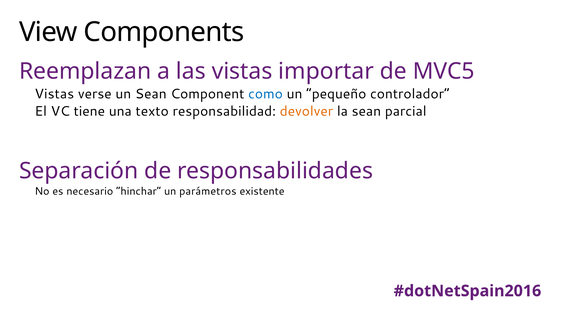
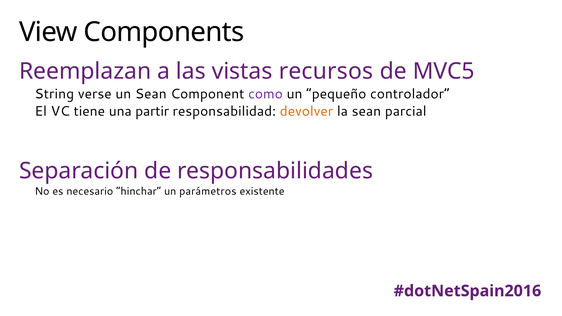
importar: importar -> recursos
Vistas at (54, 94): Vistas -> String
como colour: blue -> purple
texto: texto -> partir
